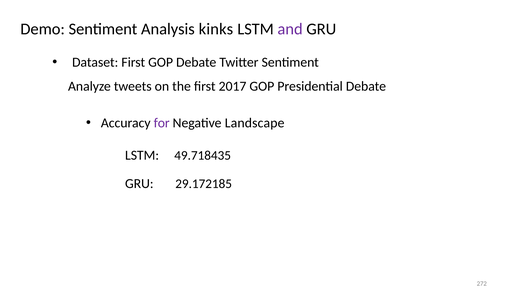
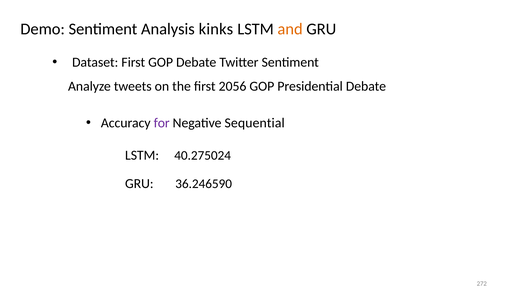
and colour: purple -> orange
2017: 2017 -> 2056
Landscape: Landscape -> Sequential
49.718435: 49.718435 -> 40.275024
29.172185: 29.172185 -> 36.246590
